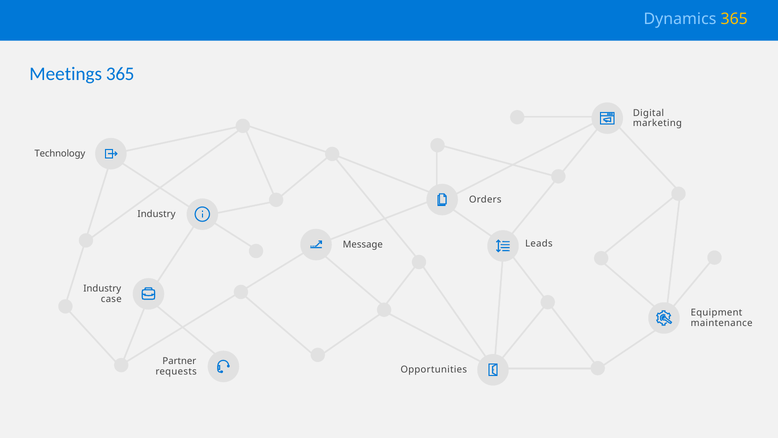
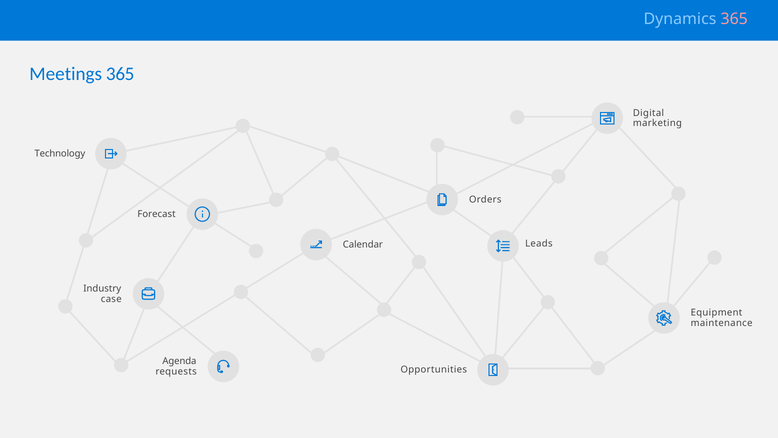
365 at (734, 19) colour: yellow -> pink
Industry at (157, 214): Industry -> Forecast
Message: Message -> Calendar
Partner: Partner -> Agenda
